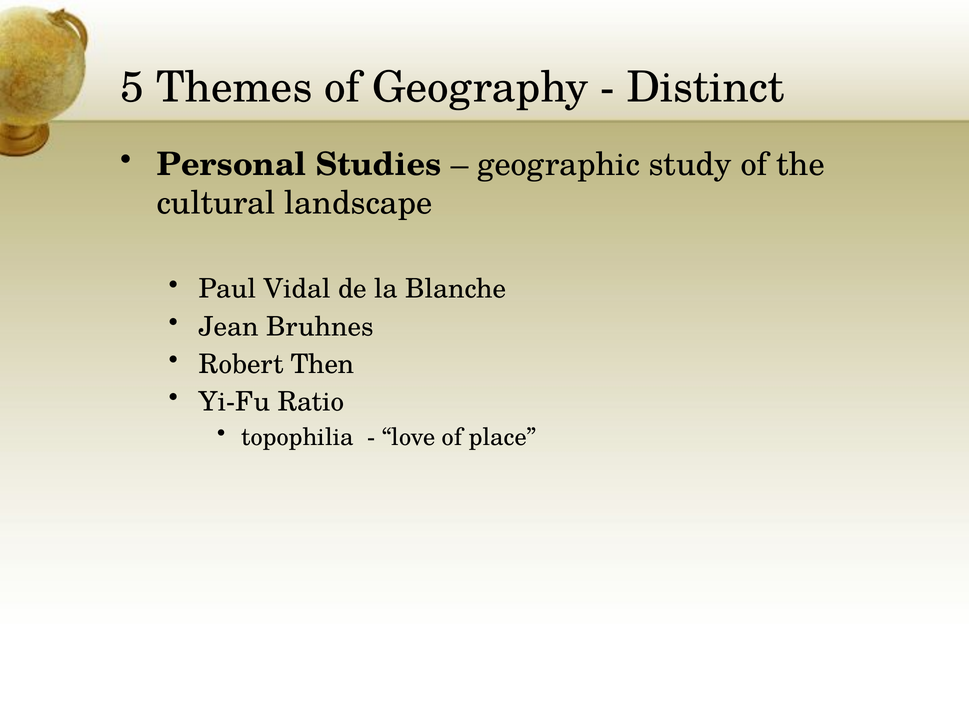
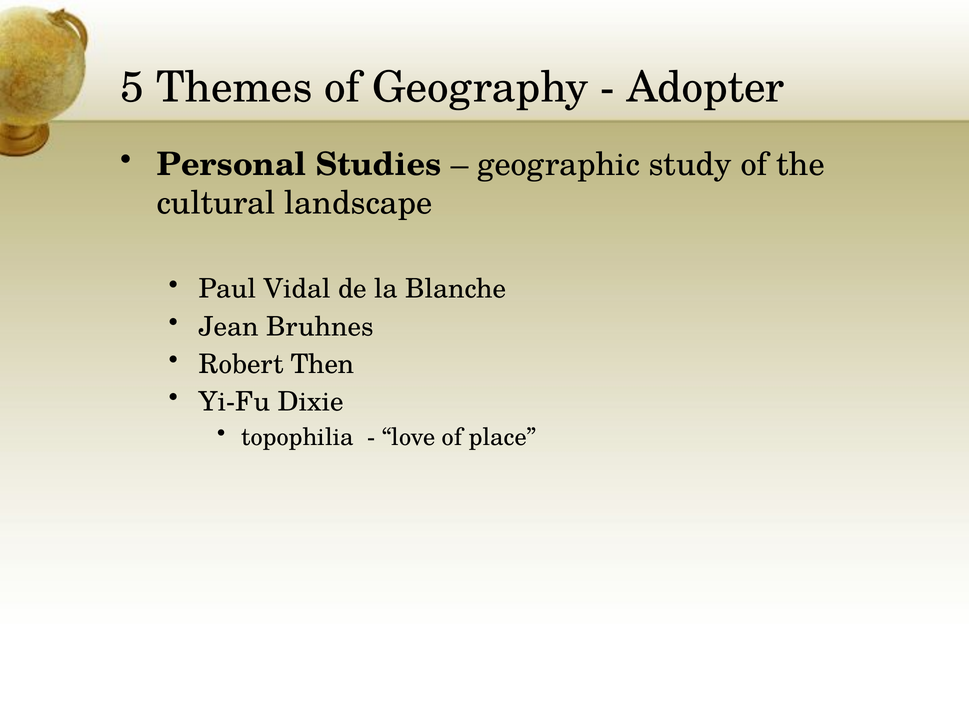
Distinct: Distinct -> Adopter
Ratio: Ratio -> Dixie
